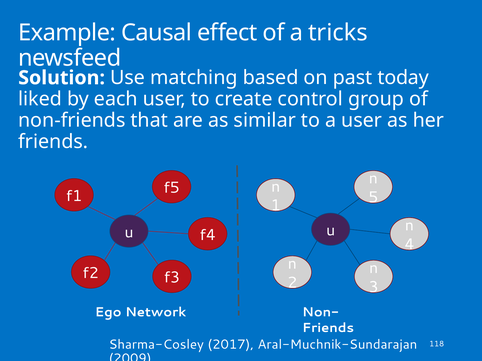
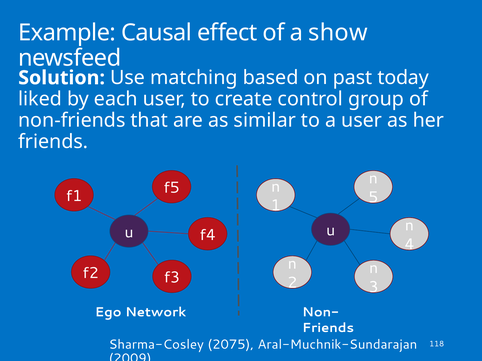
tricks: tricks -> show
2017: 2017 -> 2075
